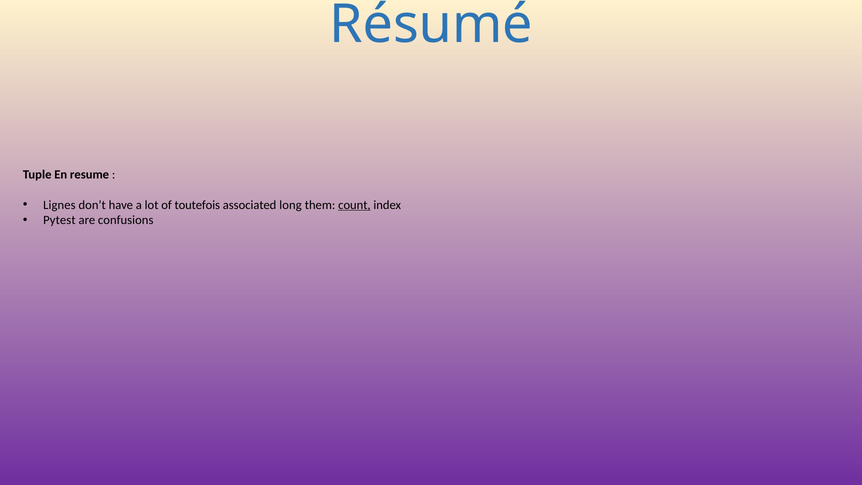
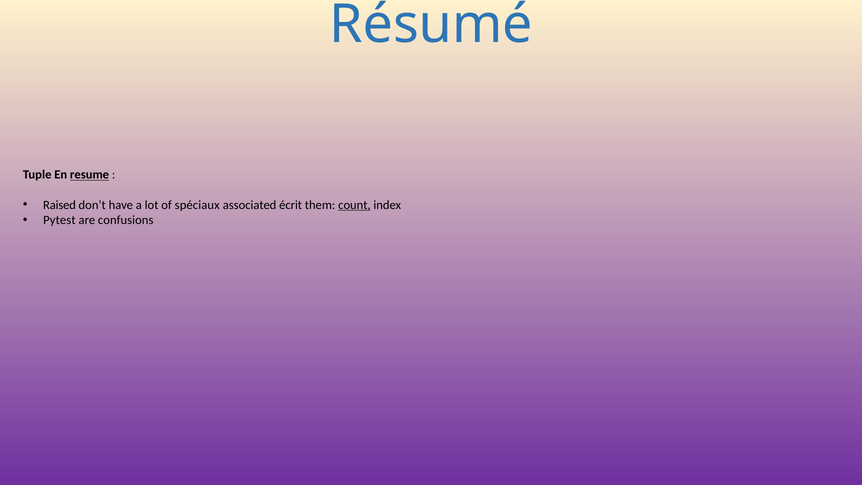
resume underline: none -> present
Lignes: Lignes -> Raised
toutefois: toutefois -> spéciaux
long: long -> écrit
